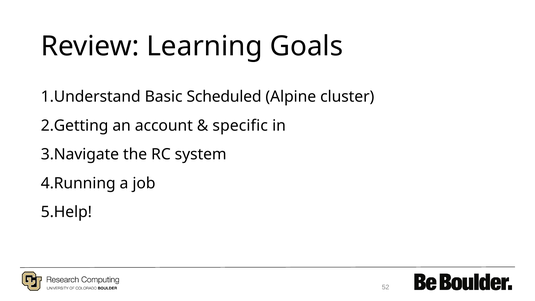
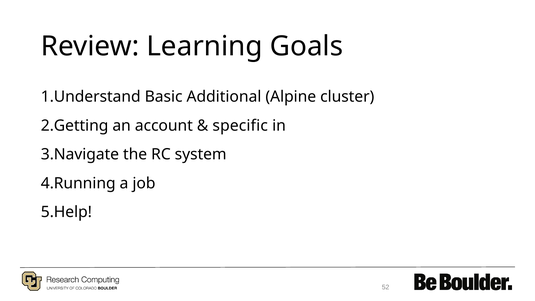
Scheduled: Scheduled -> Additional
